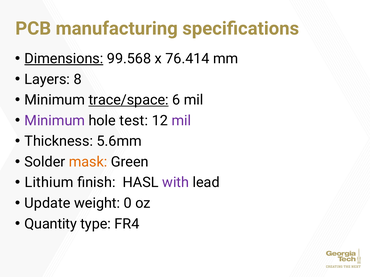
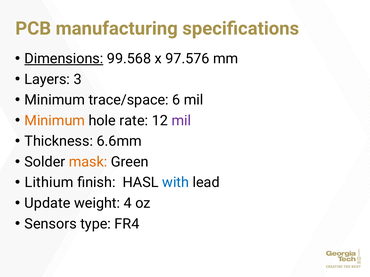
76.414: 76.414 -> 97.576
8: 8 -> 3
trace/space underline: present -> none
Minimum at (55, 121) colour: purple -> orange
test: test -> rate
5.6mm: 5.6mm -> 6.6mm
with colour: purple -> blue
0: 0 -> 4
Quantity: Quantity -> Sensors
